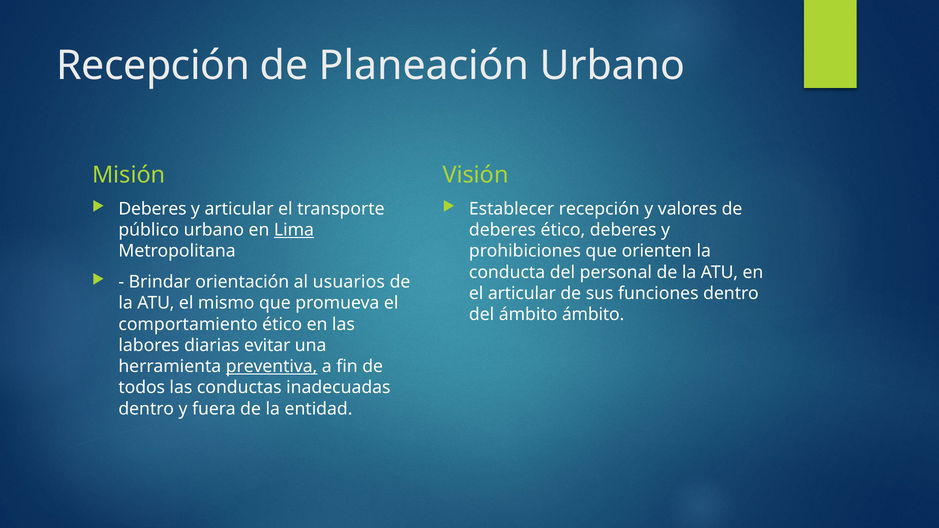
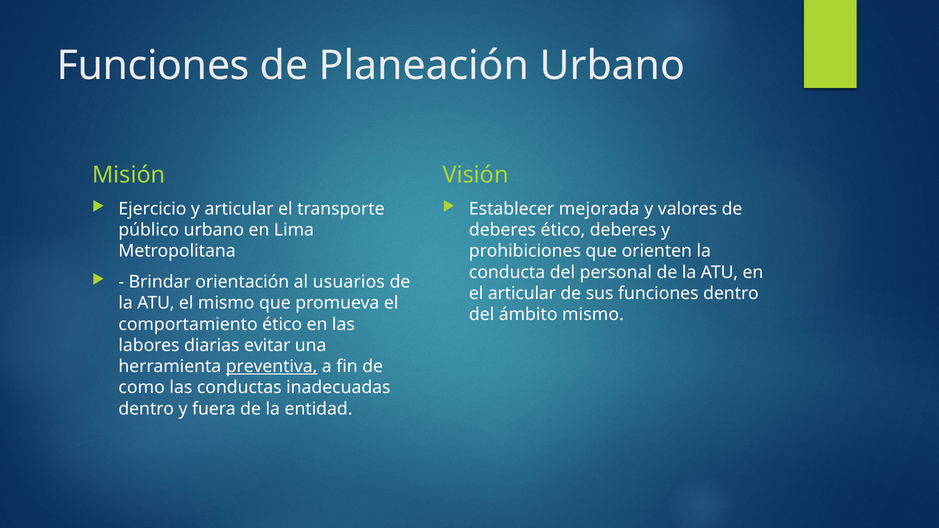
Recepción at (153, 66): Recepción -> Funciones
Deberes at (153, 209): Deberes -> Ejercicio
Establecer recepción: recepción -> mejorada
Lima underline: present -> none
ámbito ámbito: ámbito -> mismo
todos: todos -> como
